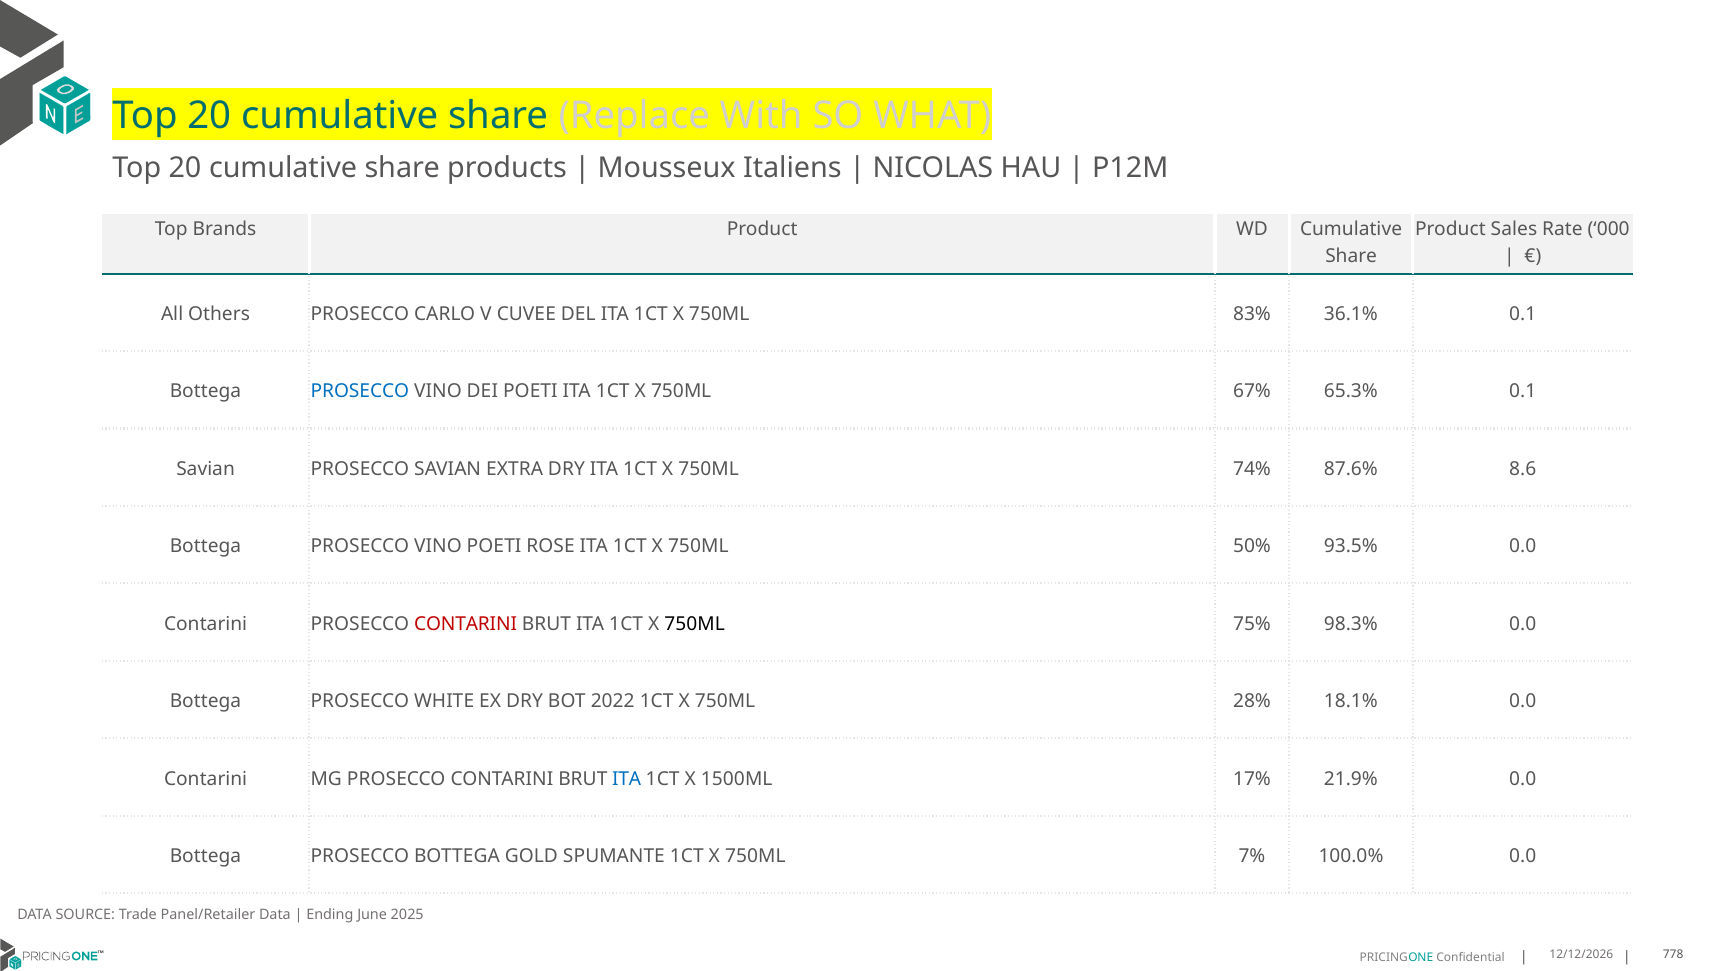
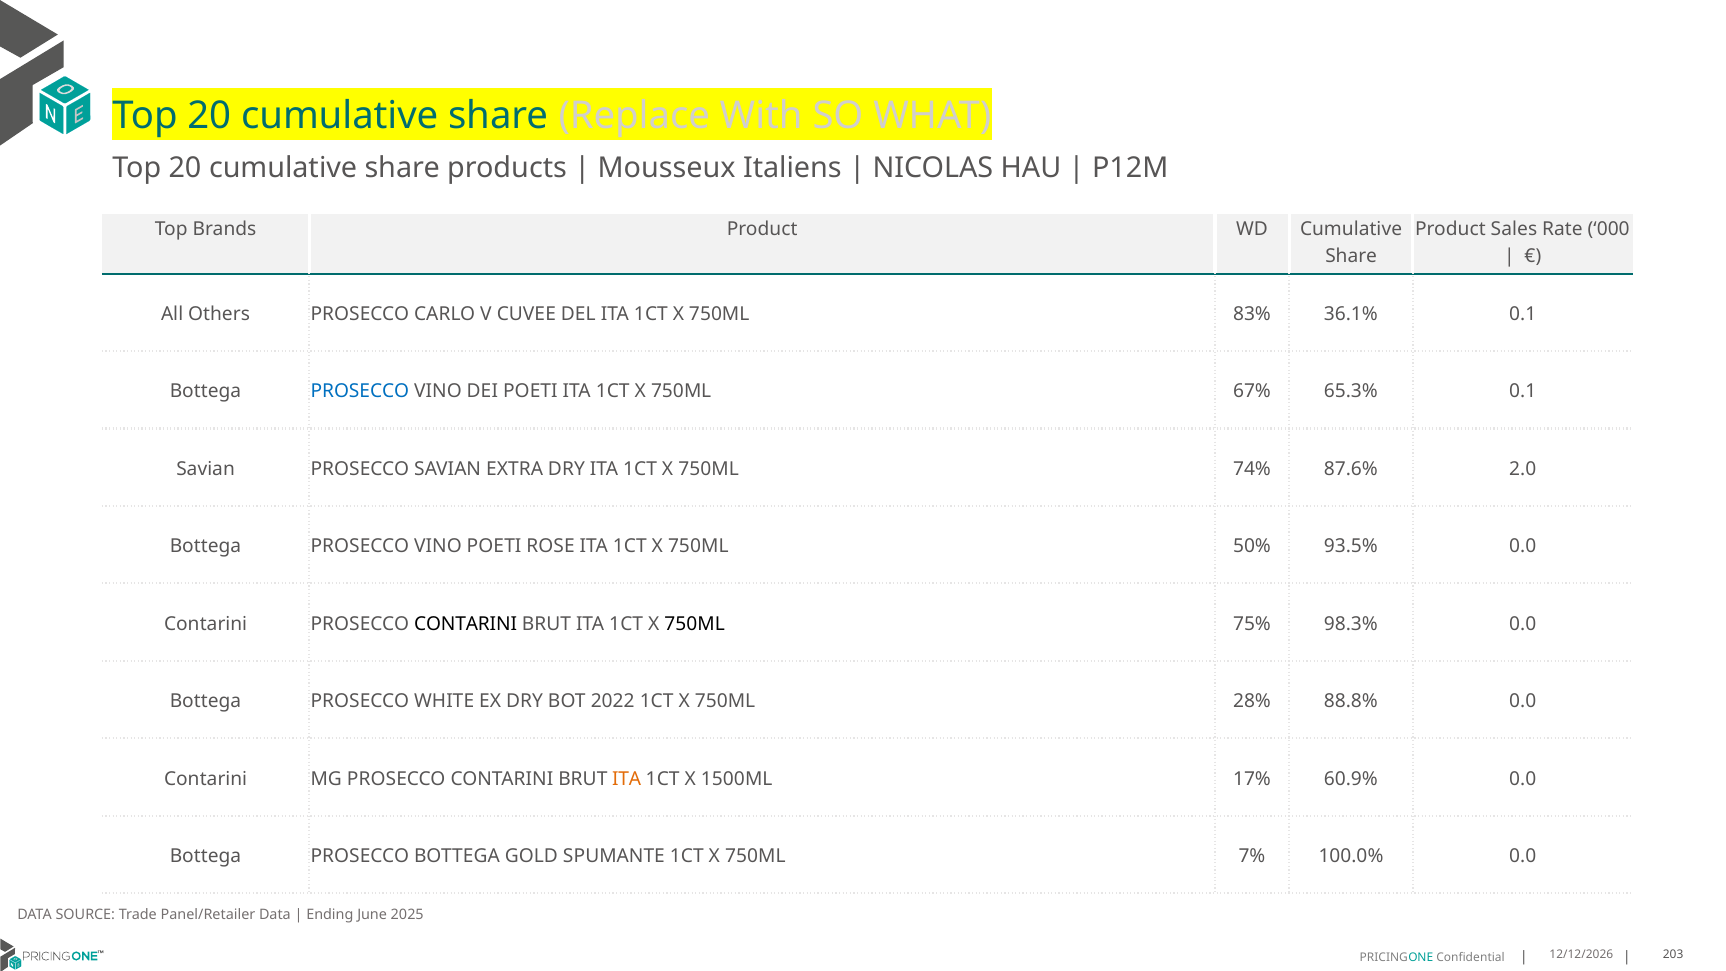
8.6: 8.6 -> 2.0
CONTARINI at (466, 624) colour: red -> black
18.1%: 18.1% -> 88.8%
ITA at (627, 779) colour: blue -> orange
21.9%: 21.9% -> 60.9%
778: 778 -> 203
